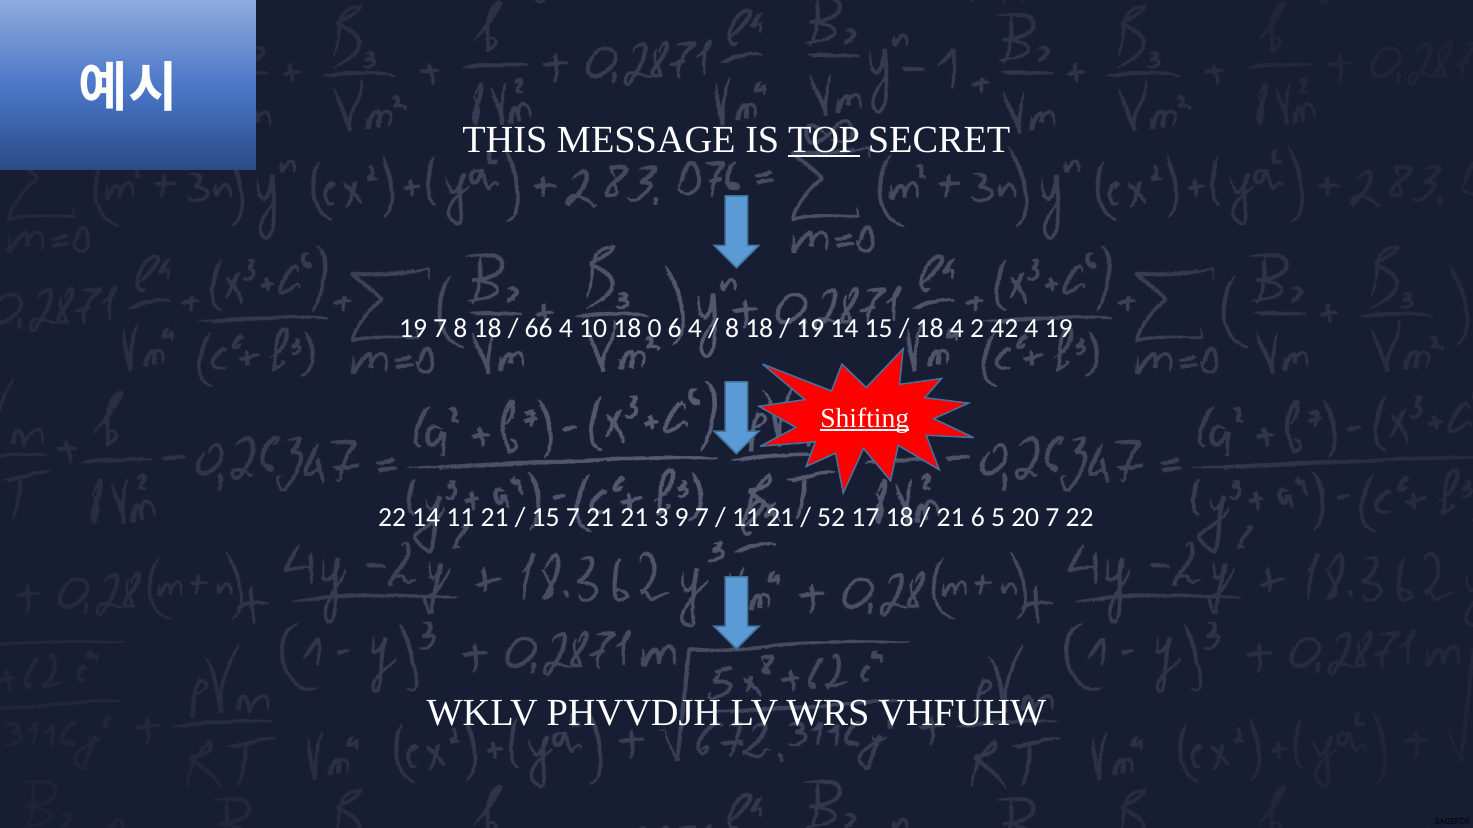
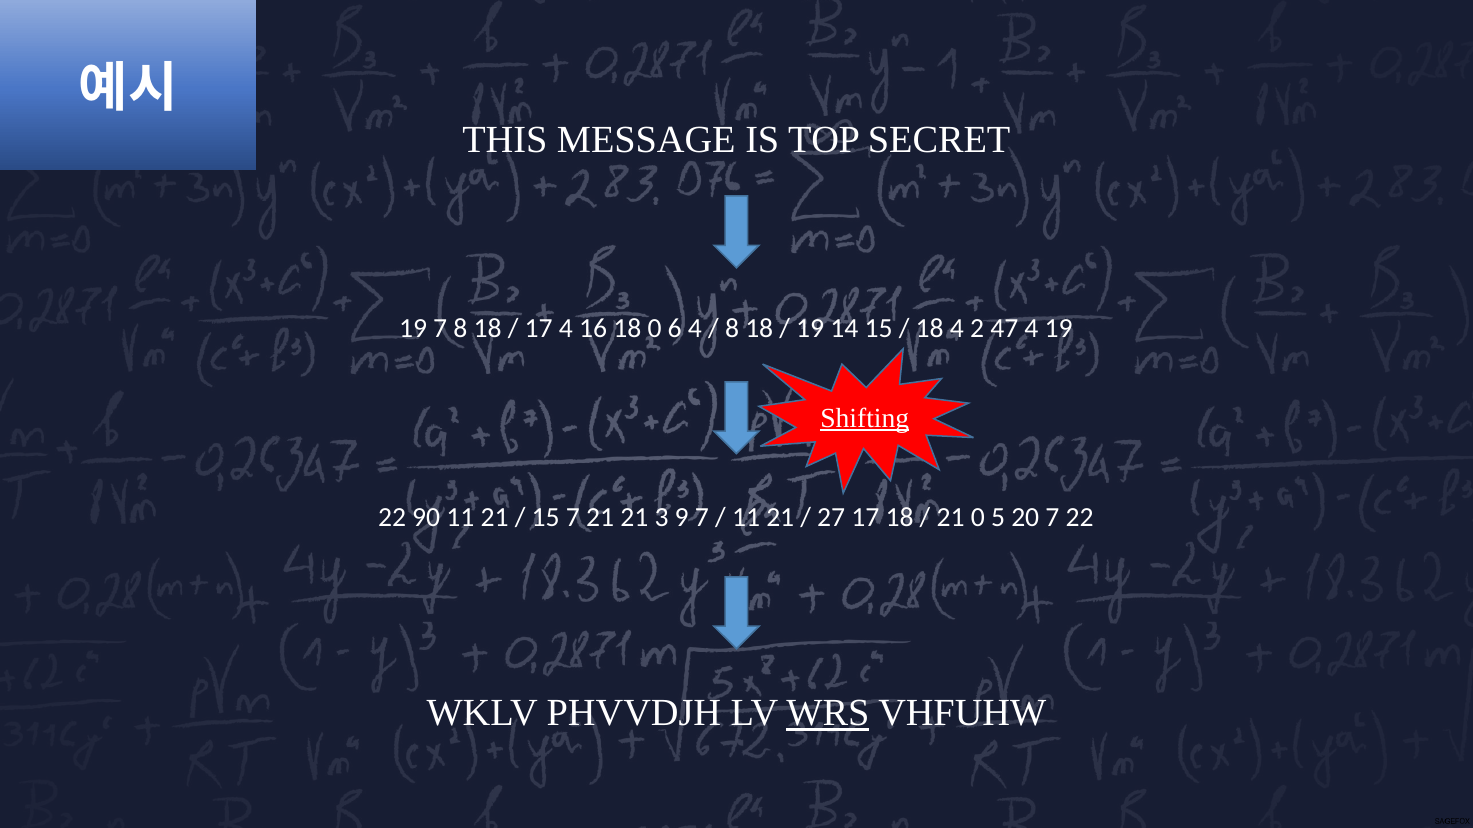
TOP underline: present -> none
66 at (539, 328): 66 -> 17
10: 10 -> 16
42: 42 -> 47
22 14: 14 -> 90
52: 52 -> 27
21 6: 6 -> 0
WRS underline: none -> present
